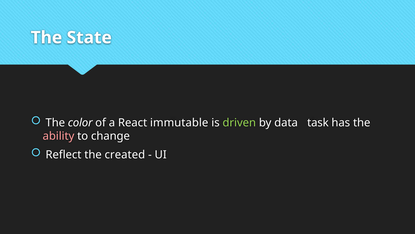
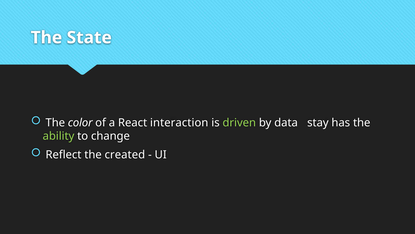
immutable: immutable -> interaction
task: task -> stay
ability colour: pink -> light green
